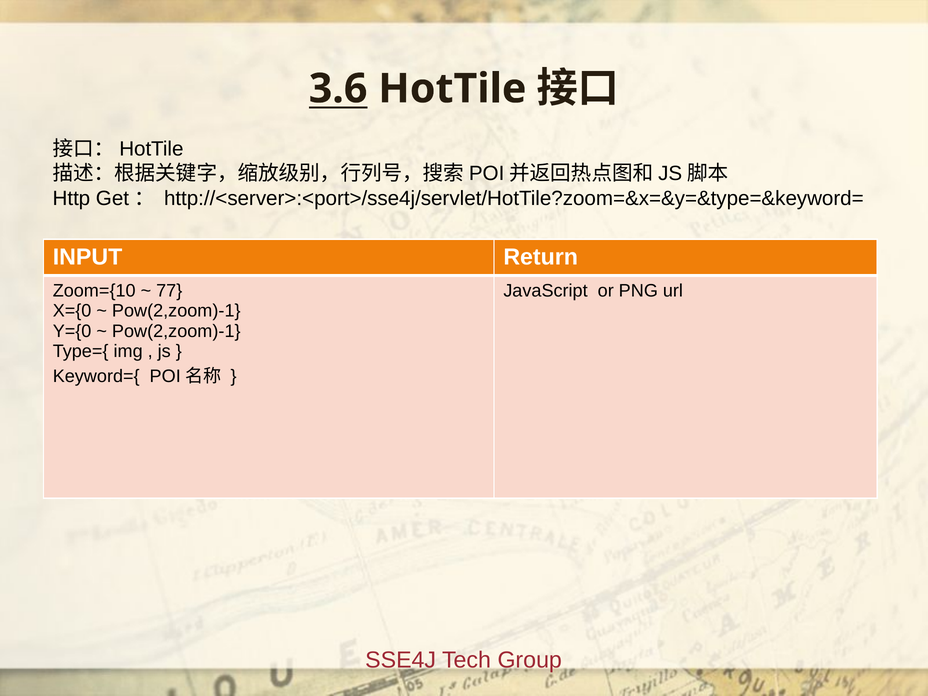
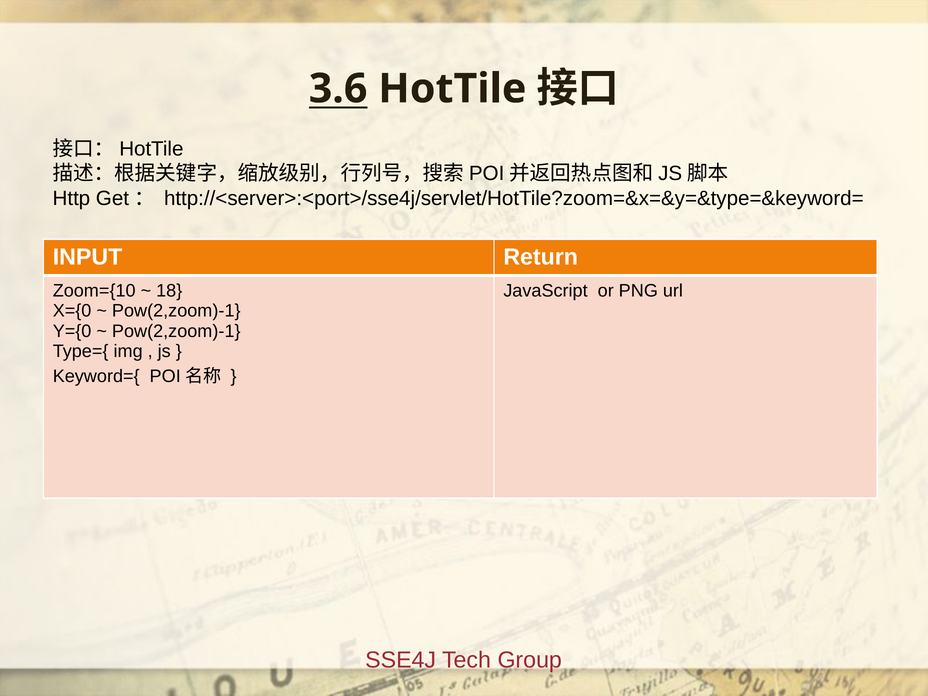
77: 77 -> 18
